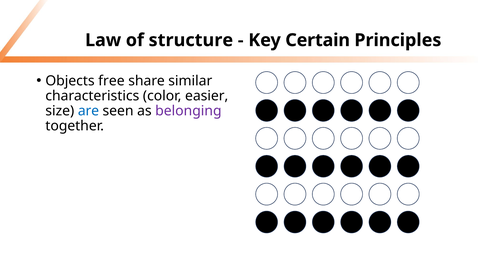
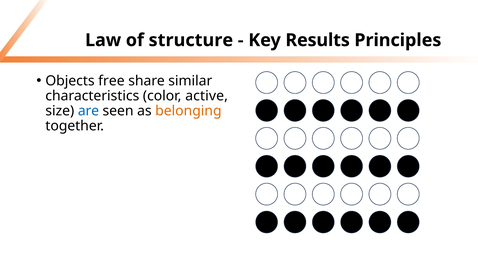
Certain: Certain -> Results
easier: easier -> active
belonging colour: purple -> orange
